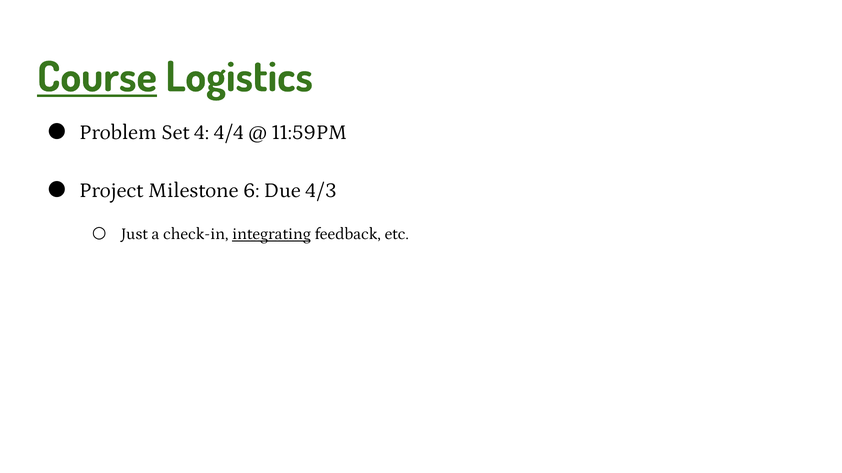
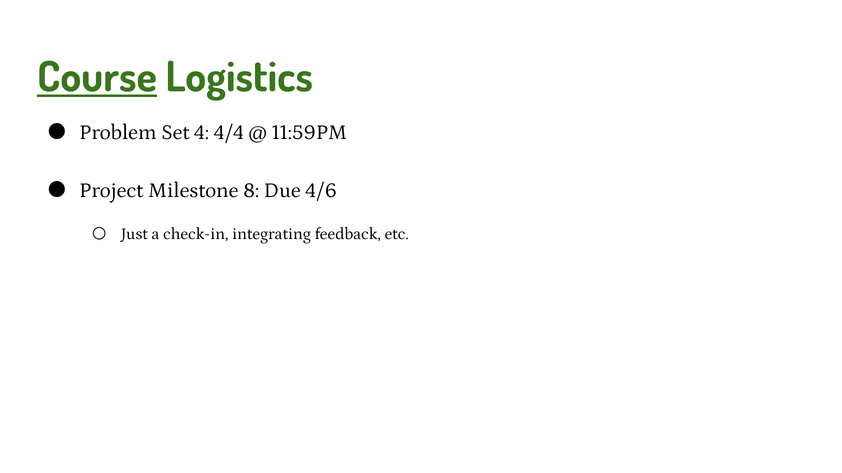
6: 6 -> 8
4/3: 4/3 -> 4/6
integrating underline: present -> none
